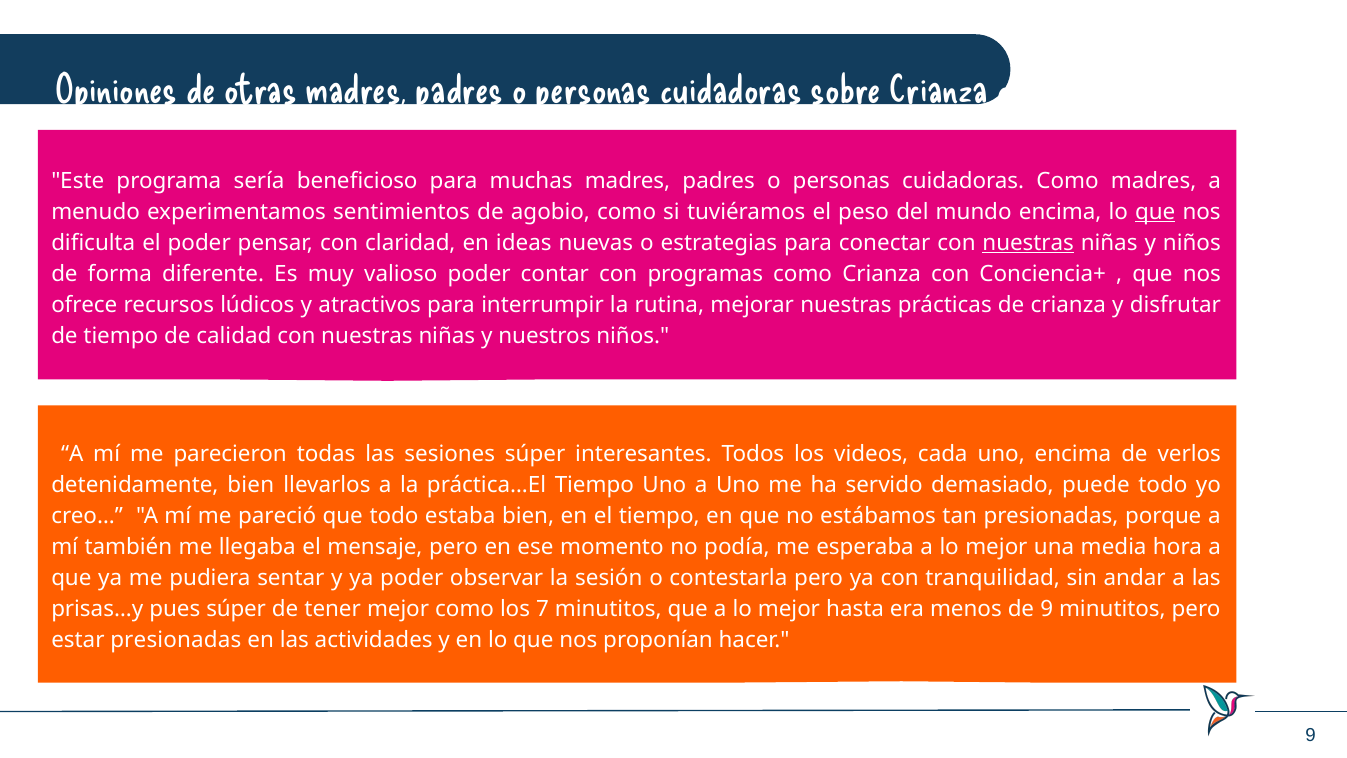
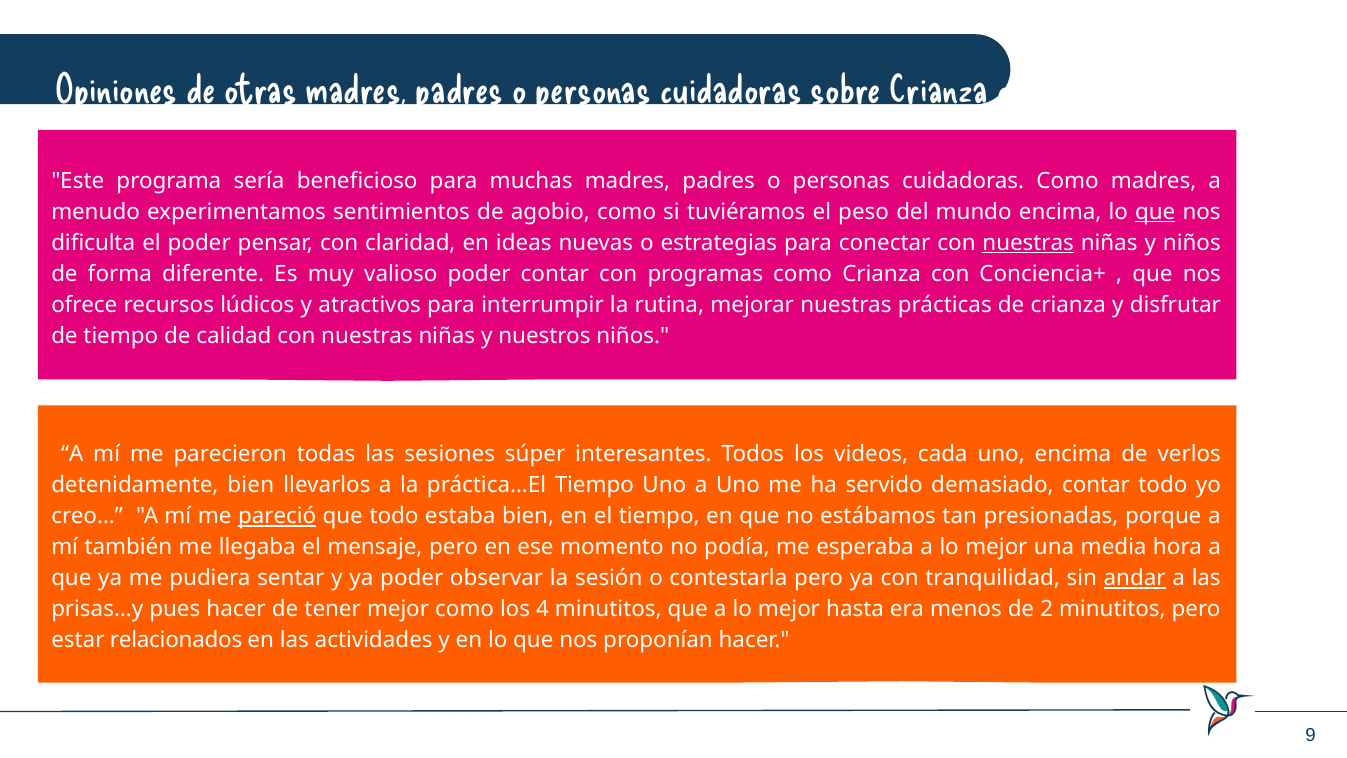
demasiado puede: puede -> contar
pareció underline: none -> present
andar underline: none -> present
pues súper: súper -> hacer
7: 7 -> 4
de 9: 9 -> 2
estar presionadas: presionadas -> relacionados
